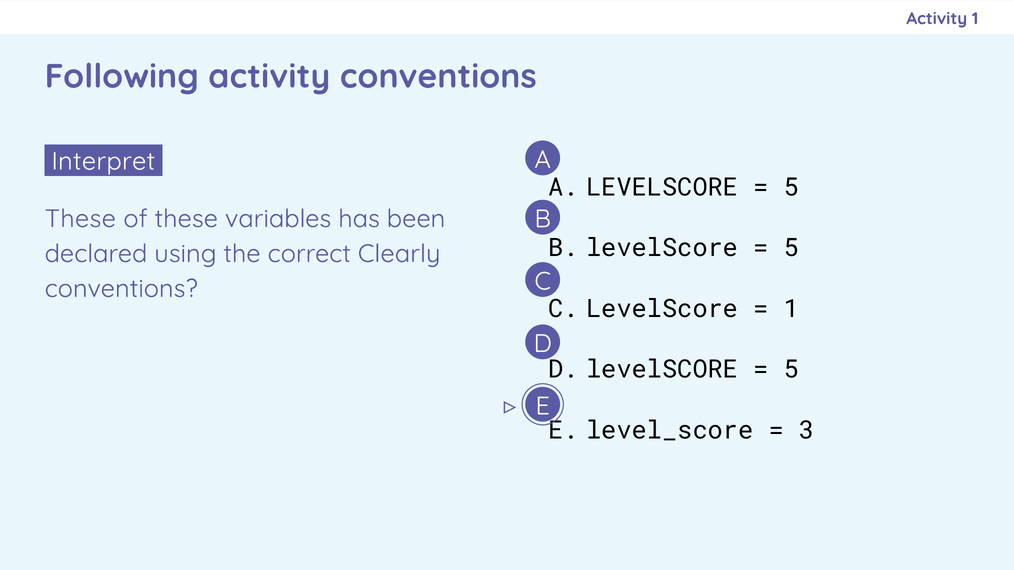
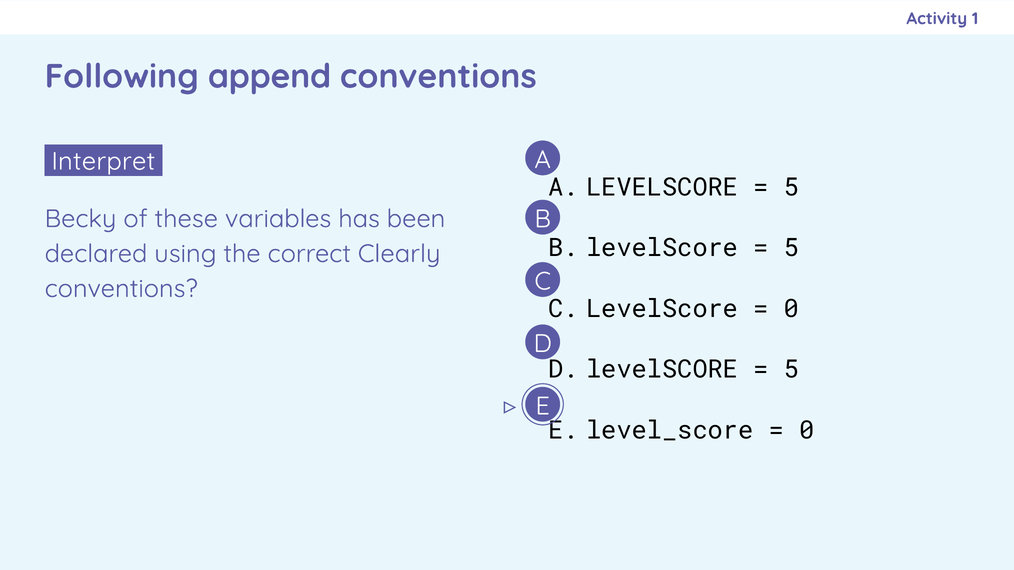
Following activity: activity -> append
These at (80, 219): These -> Becky
1 at (791, 309): 1 -> 0
3 at (807, 431): 3 -> 0
